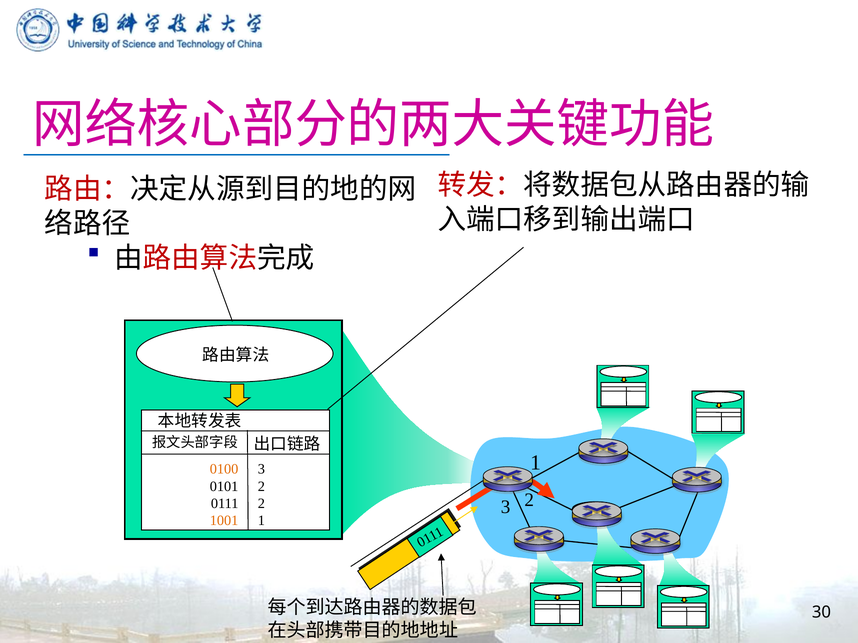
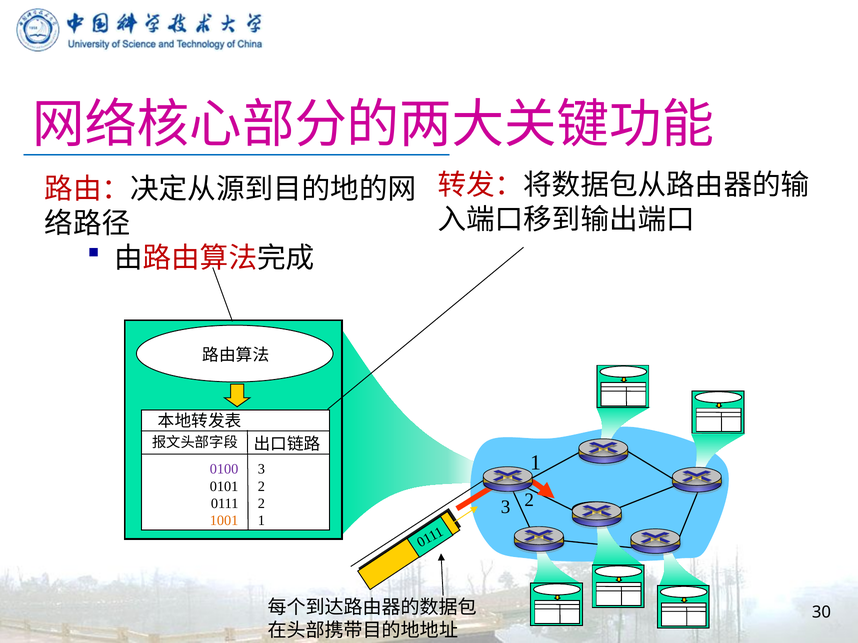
0100 colour: orange -> purple
